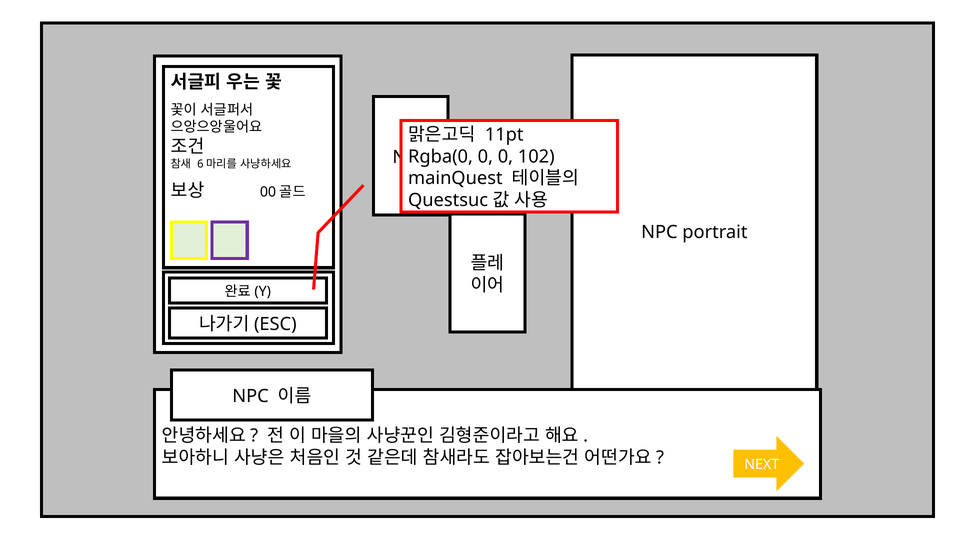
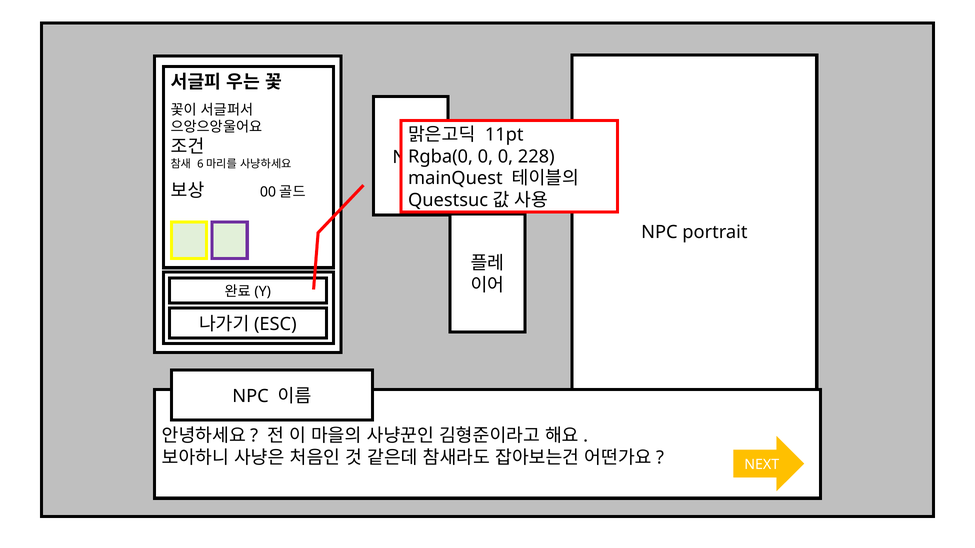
102: 102 -> 228
